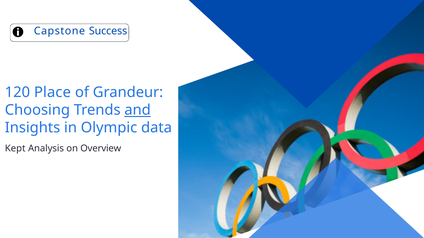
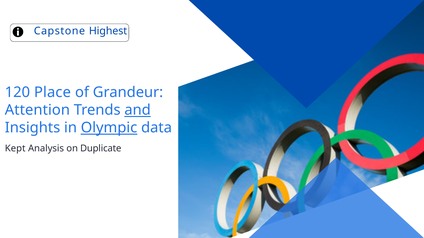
Success: Success -> Highest
Choosing: Choosing -> Attention
Olympic underline: none -> present
Overview: Overview -> Duplicate
